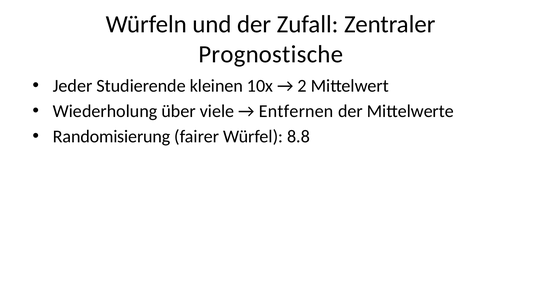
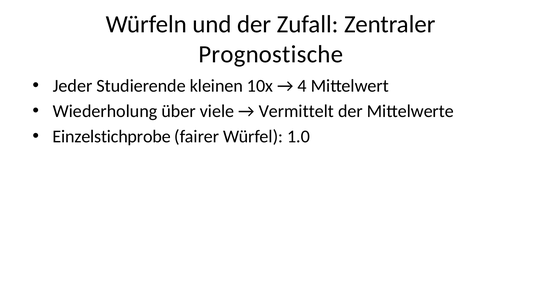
2: 2 -> 4
Entfernen: Entfernen -> Vermittelt
Randomisierung: Randomisierung -> Einzelstichprobe
8.8: 8.8 -> 1.0
